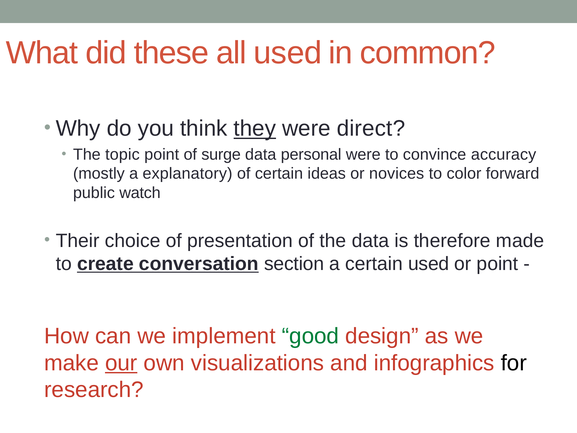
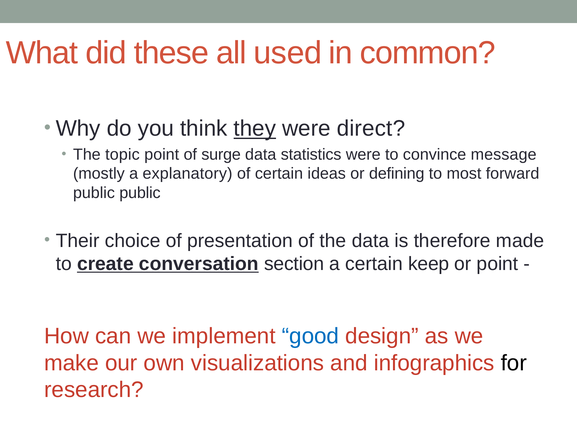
personal: personal -> statistics
accuracy: accuracy -> message
novices: novices -> defining
color: color -> most
public watch: watch -> public
certain used: used -> keep
good colour: green -> blue
our underline: present -> none
